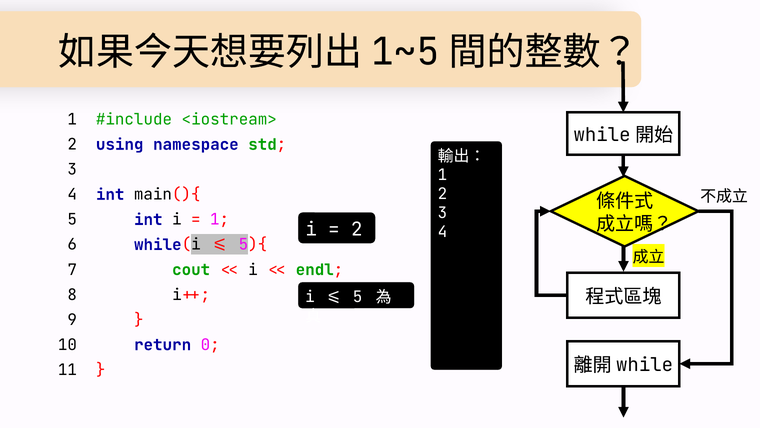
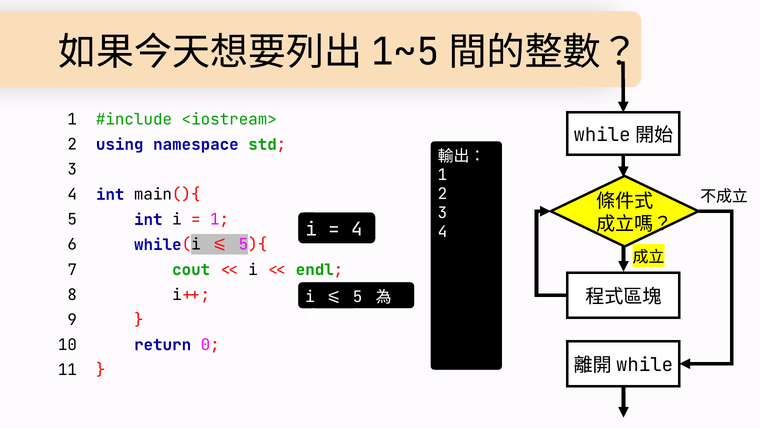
2 at (357, 229): 2 -> 4
